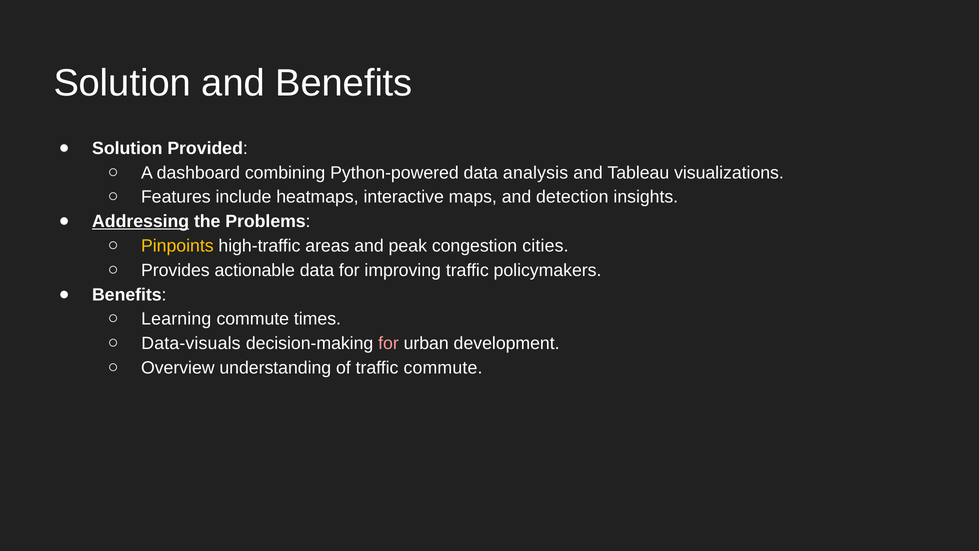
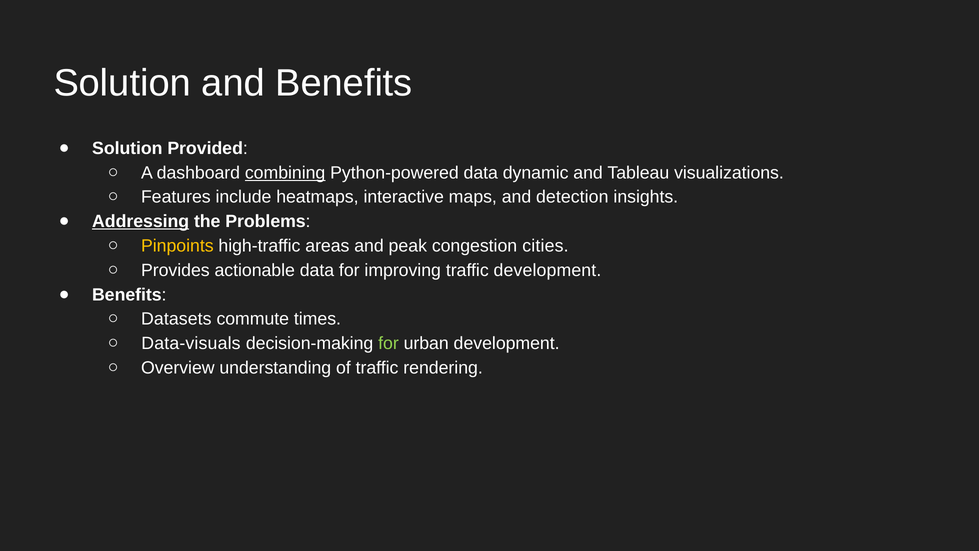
combining underline: none -> present
analysis: analysis -> dynamic
traffic policymakers: policymakers -> development
Learning: Learning -> Datasets
for at (388, 343) colour: pink -> light green
traffic commute: commute -> rendering
